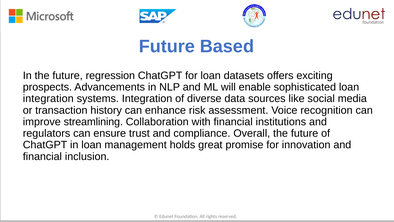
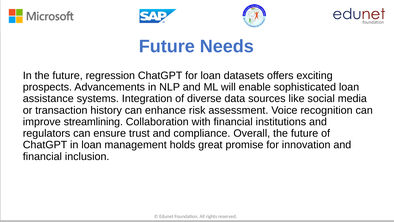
Based: Based -> Needs
integration at (48, 98): integration -> assistance
